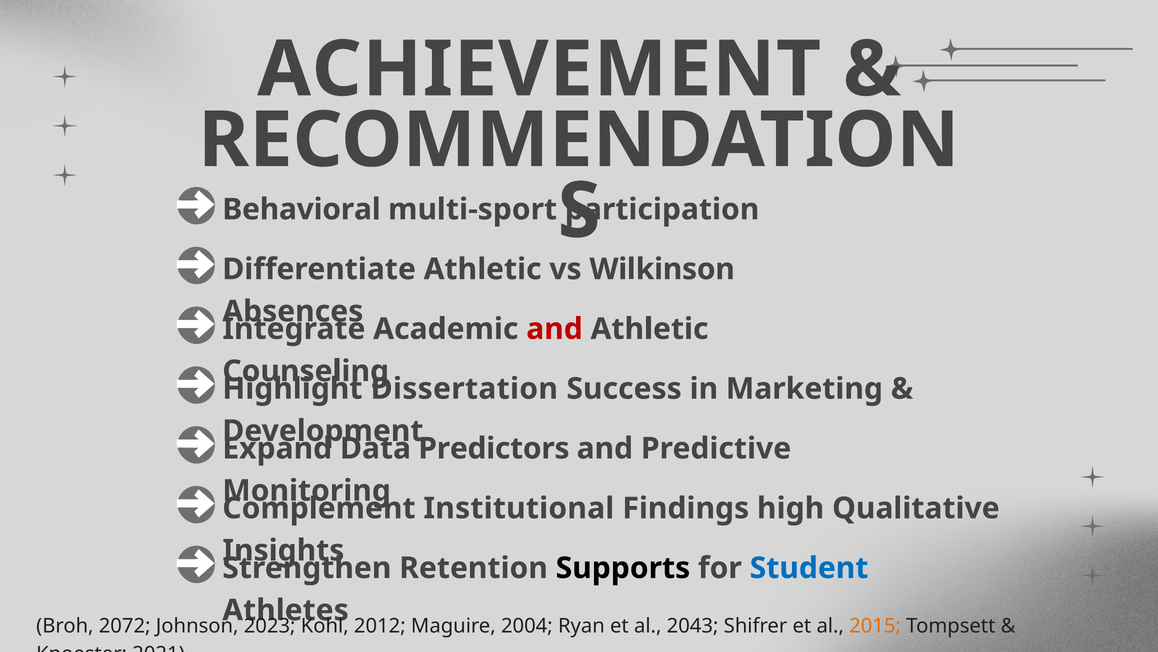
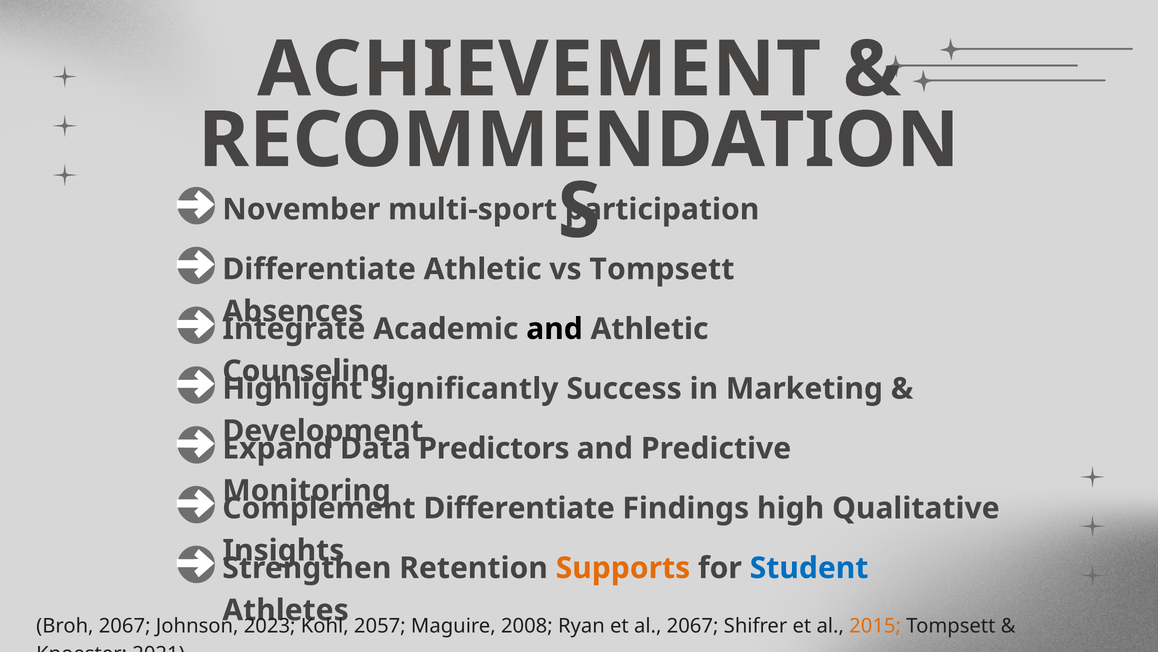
Behavioral: Behavioral -> November
vs Wilkinson: Wilkinson -> Tompsett
and at (554, 329) colour: red -> black
Dissertation: Dissertation -> Significantly
Institutional at (519, 508): Institutional -> Differentiate
Supports colour: black -> orange
Broh 2072: 2072 -> 2067
2012: 2012 -> 2057
2004: 2004 -> 2008
al 2043: 2043 -> 2067
